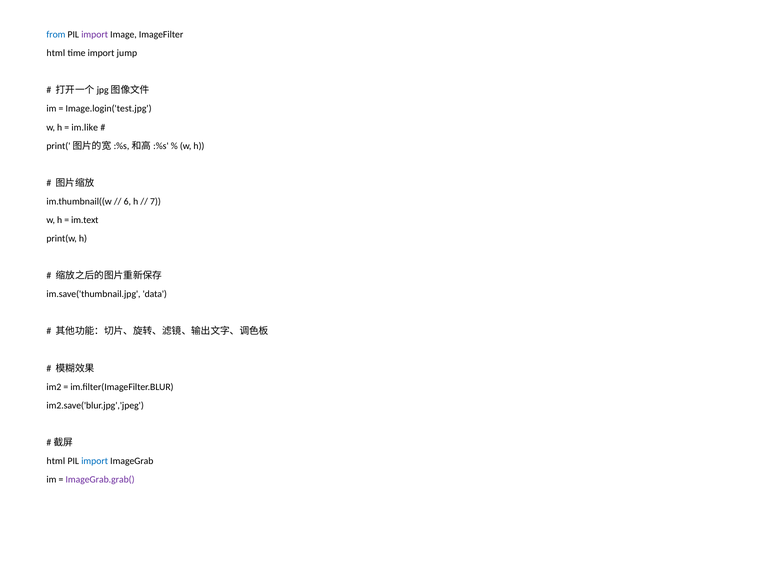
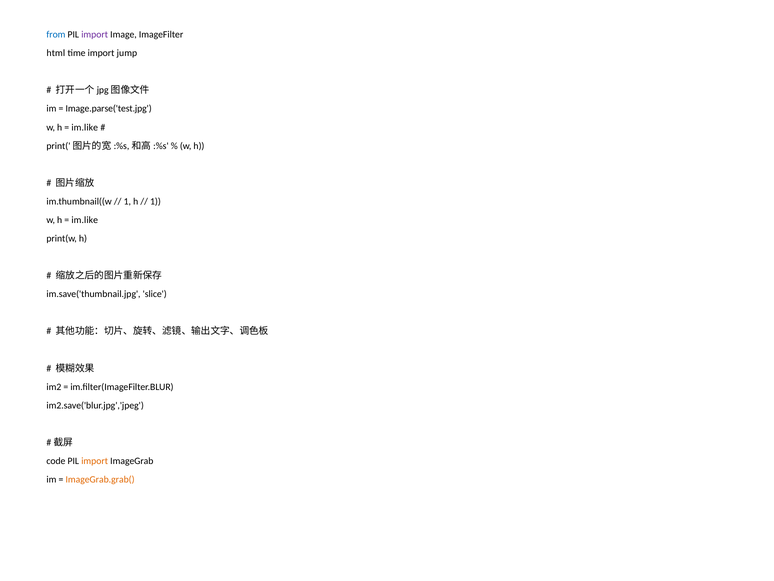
Image.login('test.jpg: Image.login('test.jpg -> Image.parse('test.jpg
6 at (127, 201): 6 -> 1
7 at (155, 201): 7 -> 1
im.text at (85, 220): im.text -> im.like
data: data -> slice
html at (56, 461): html -> code
import at (95, 461) colour: blue -> orange
ImageGrab.grab( colour: purple -> orange
